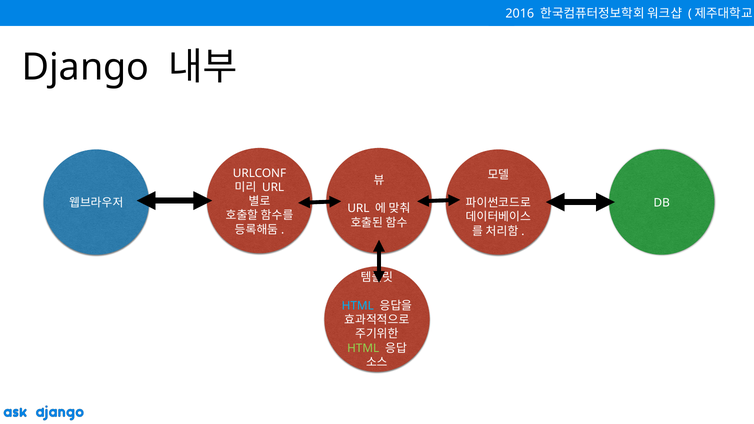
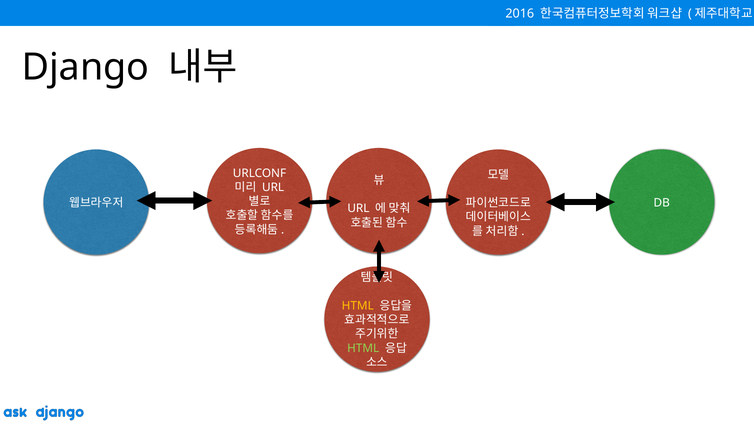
HTML at (358, 306) colour: light blue -> yellow
